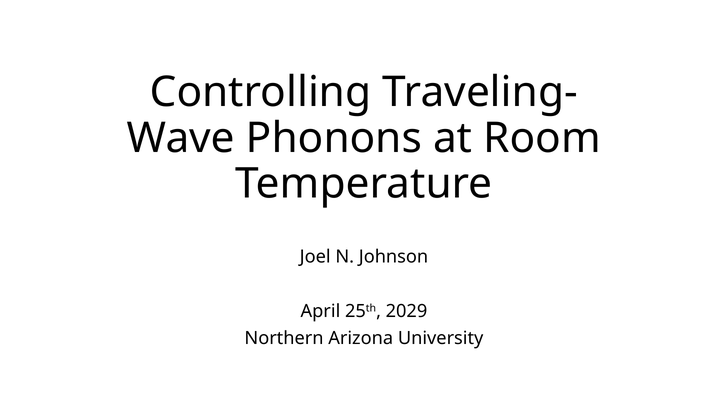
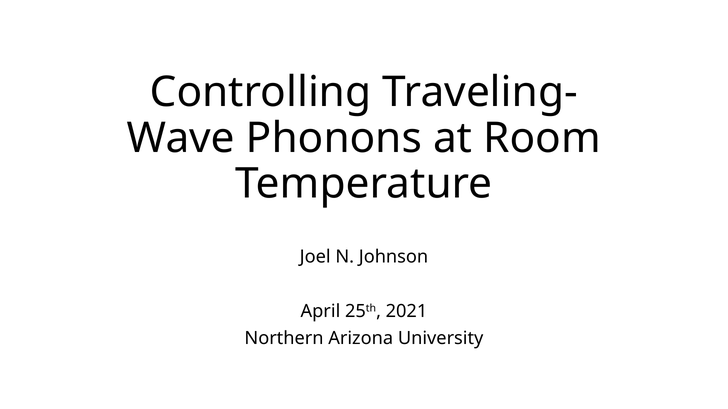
2029: 2029 -> 2021
